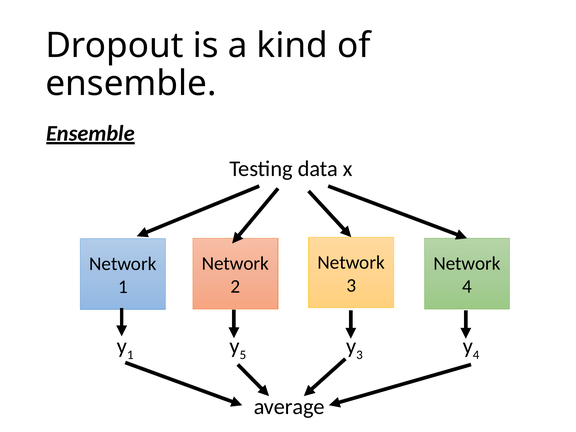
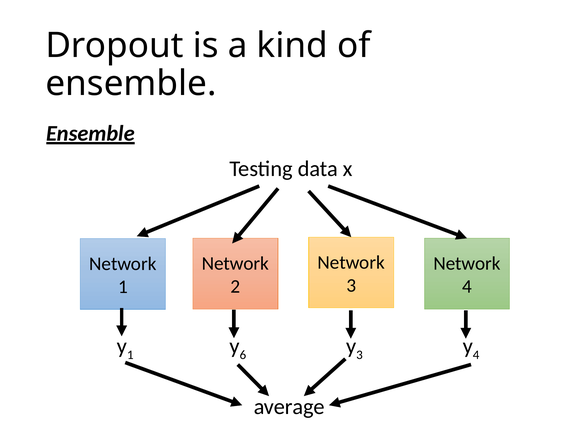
5: 5 -> 6
